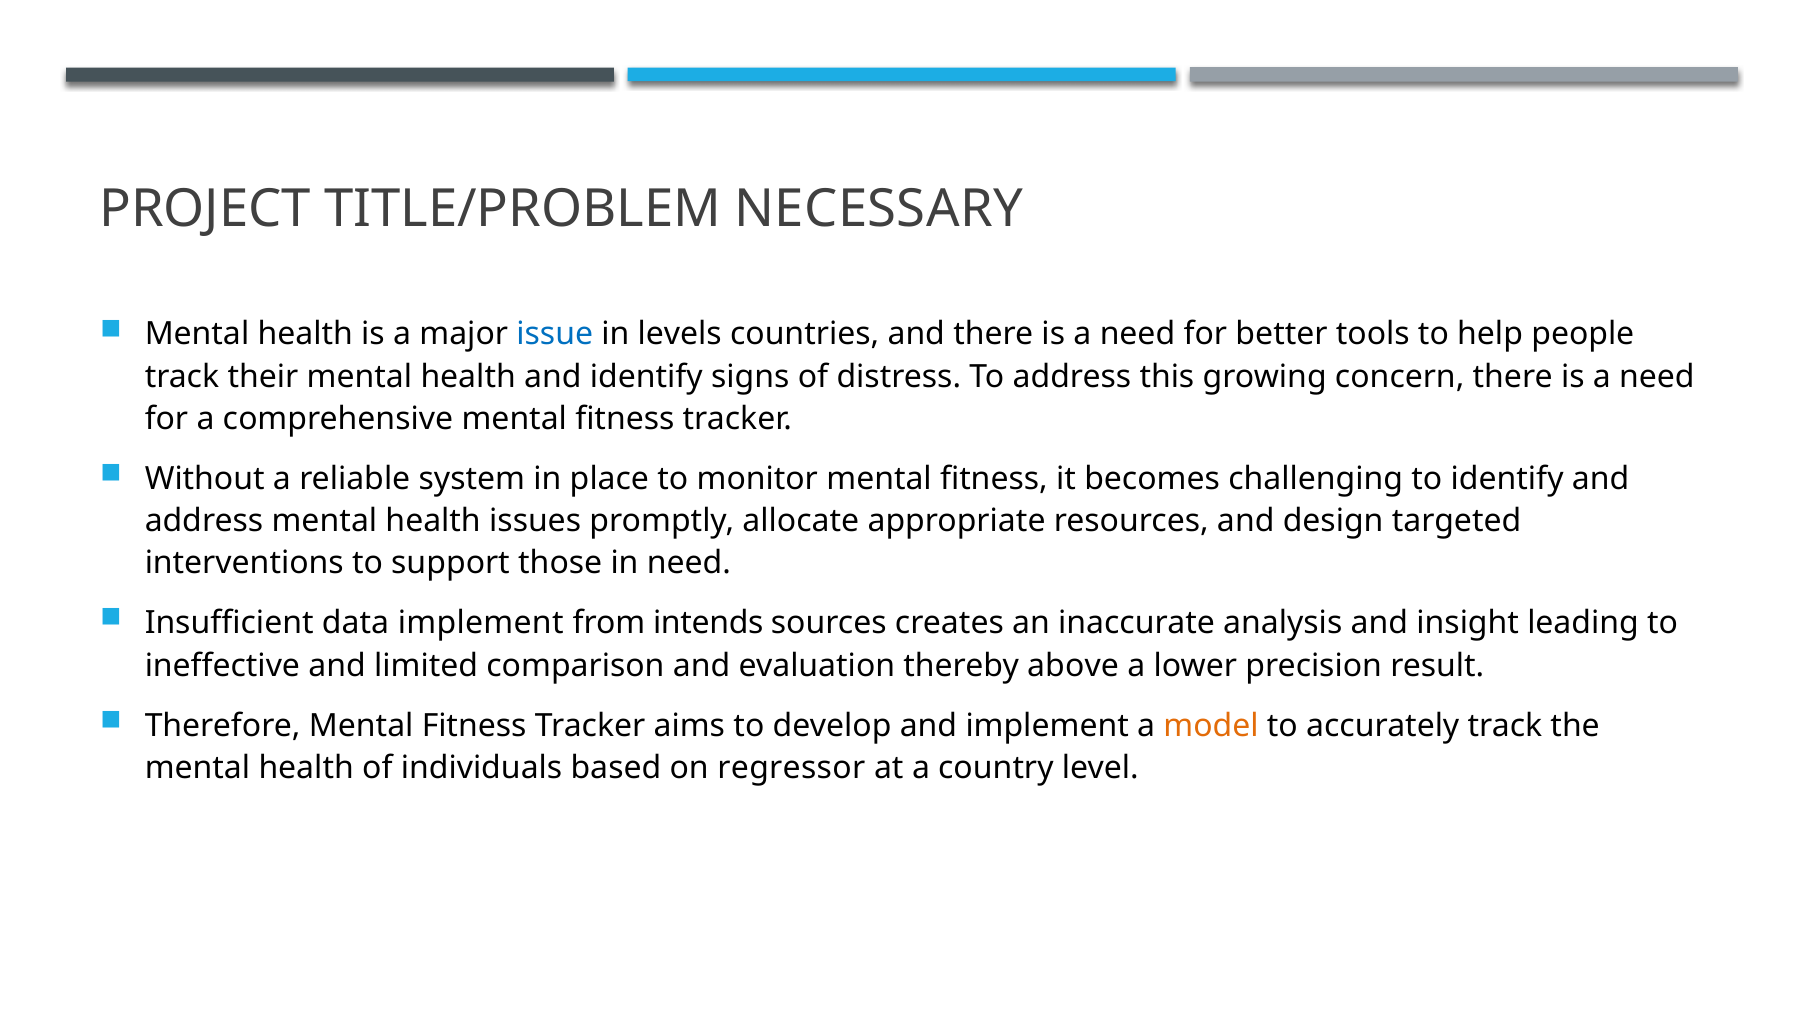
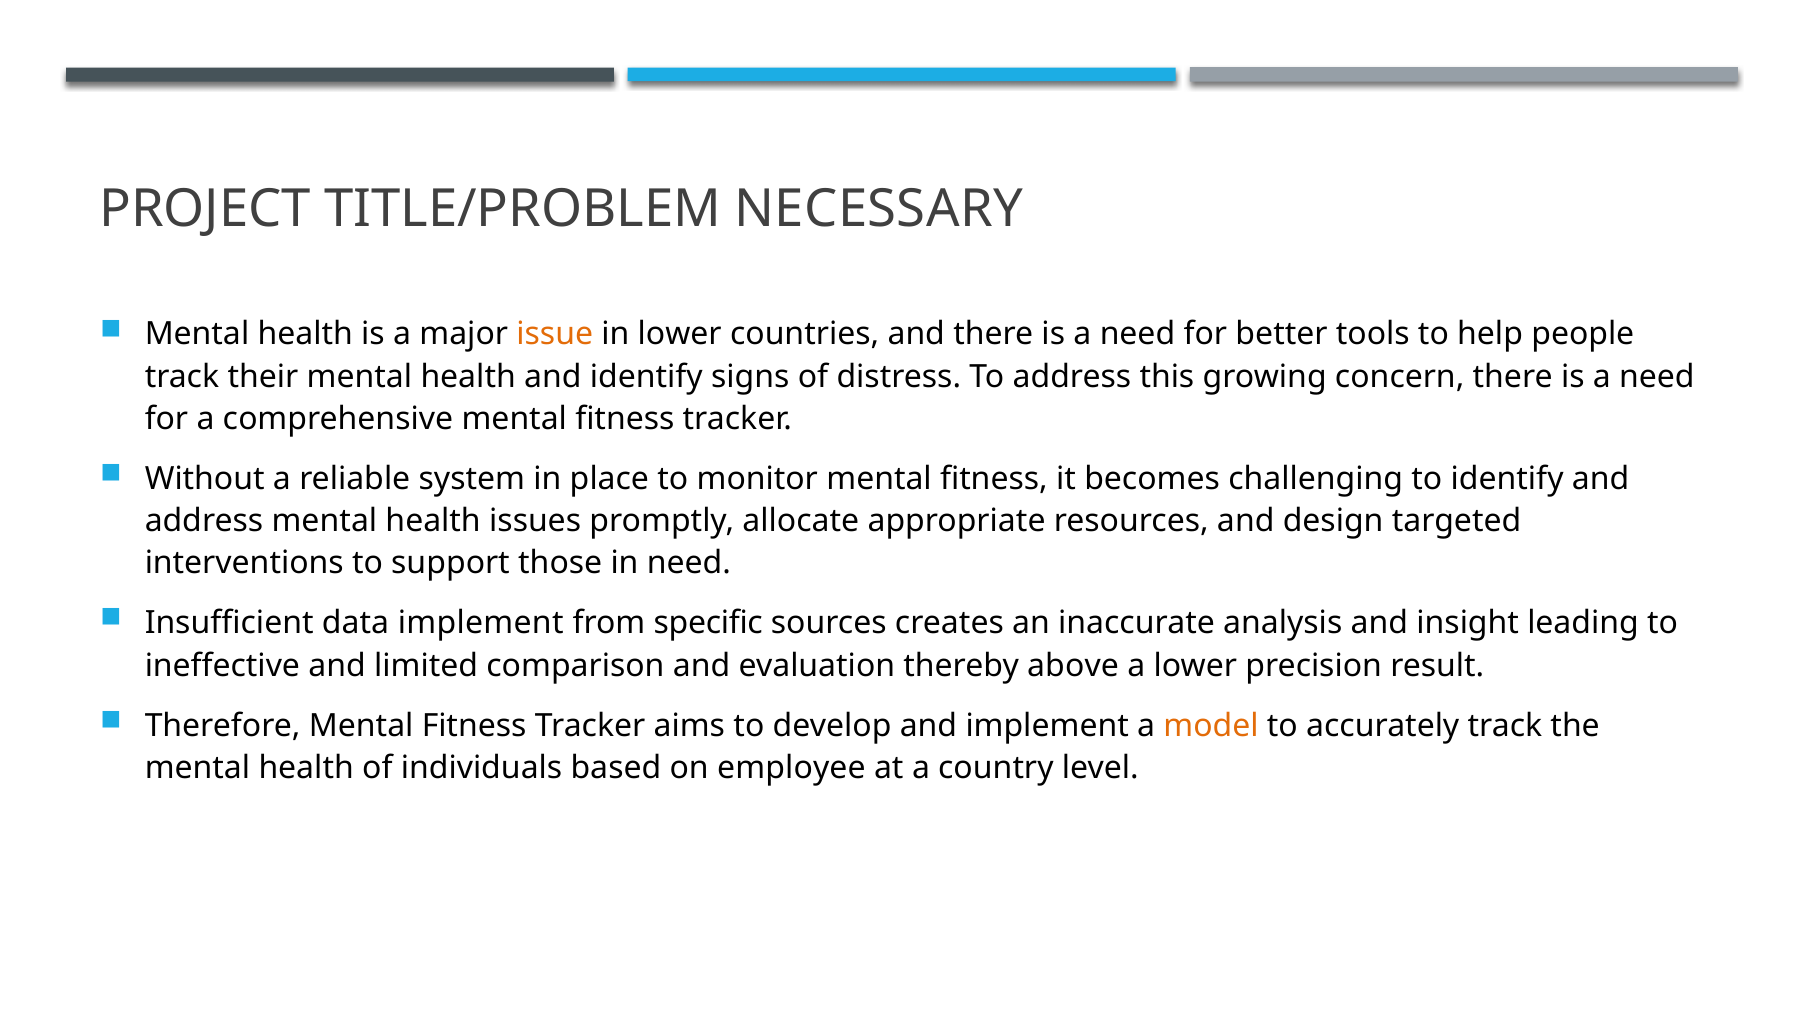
issue colour: blue -> orange
in levels: levels -> lower
intends: intends -> specific
regressor: regressor -> employee
